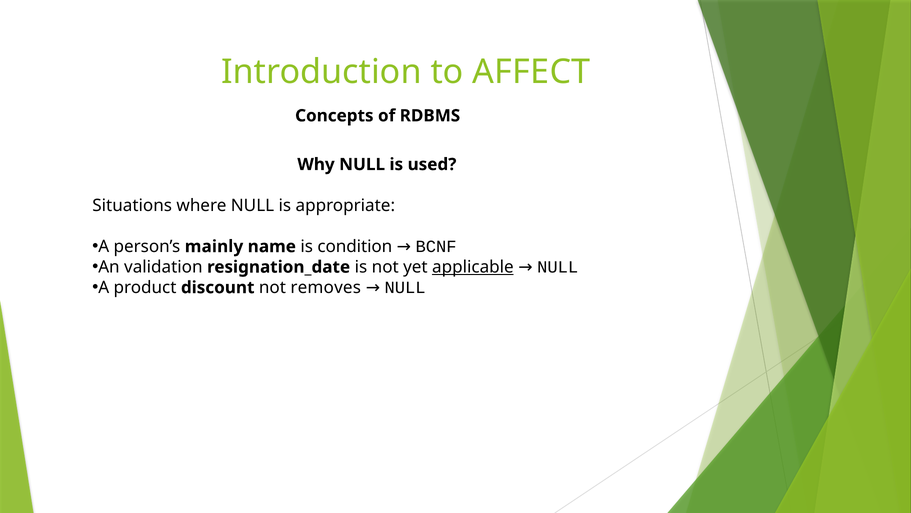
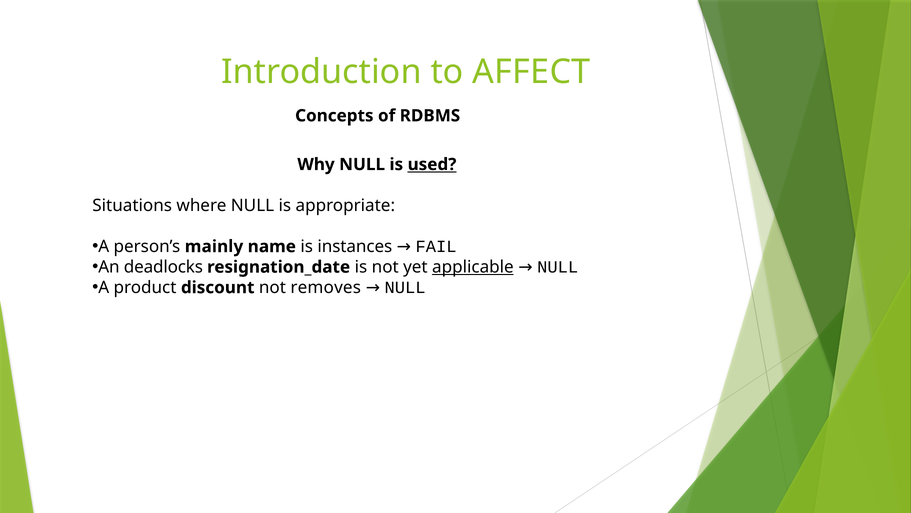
used underline: none -> present
condition: condition -> instances
BCNF: BCNF -> FAIL
validation: validation -> deadlocks
